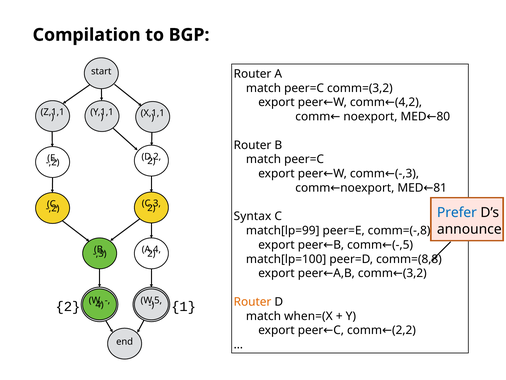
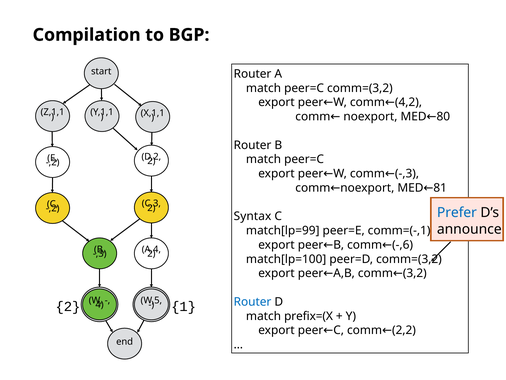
comm=(-,8: comm=(-,8 -> comm=(-,1
-,5: -,5 -> -,6
peer=D comm=(8,8: comm=(8,8 -> comm=(3,2
Router at (253, 301) colour: orange -> blue
when=(X: when=(X -> prefix=(X
